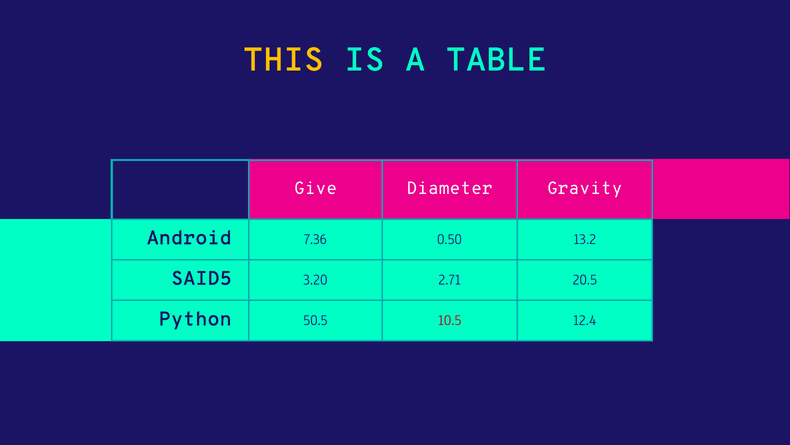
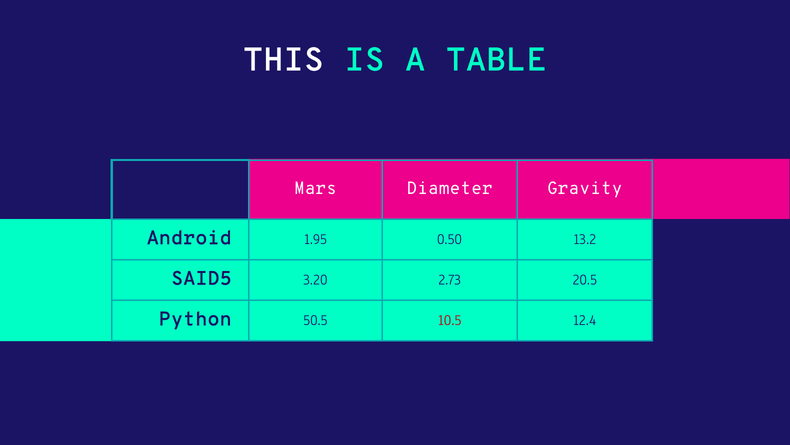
THIS colour: yellow -> white
Give: Give -> Mars
7.36: 7.36 -> 1.95
2.71: 2.71 -> 2.73
